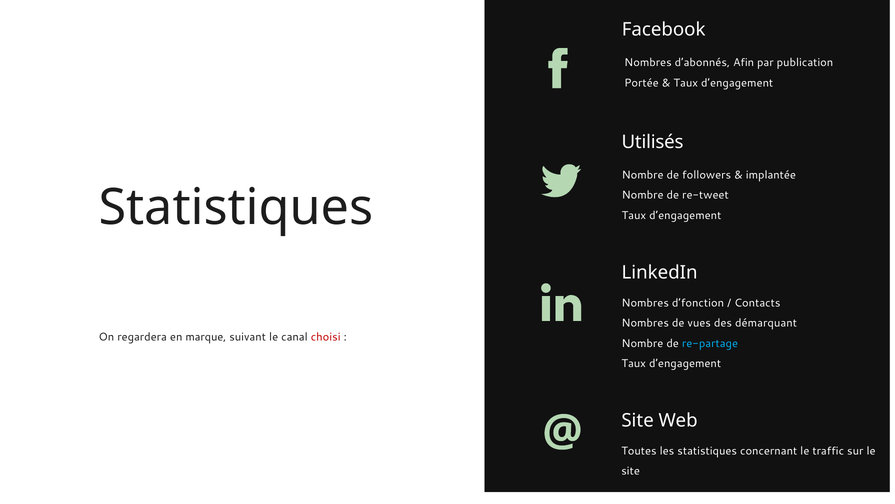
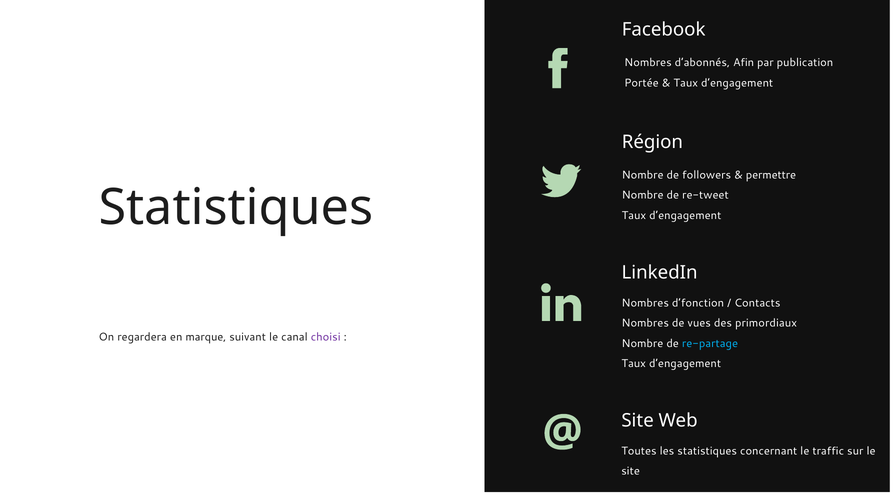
Utilisés: Utilisés -> Région
implantée: implantée -> permettre
démarquant: démarquant -> primordiaux
choisi colour: red -> purple
